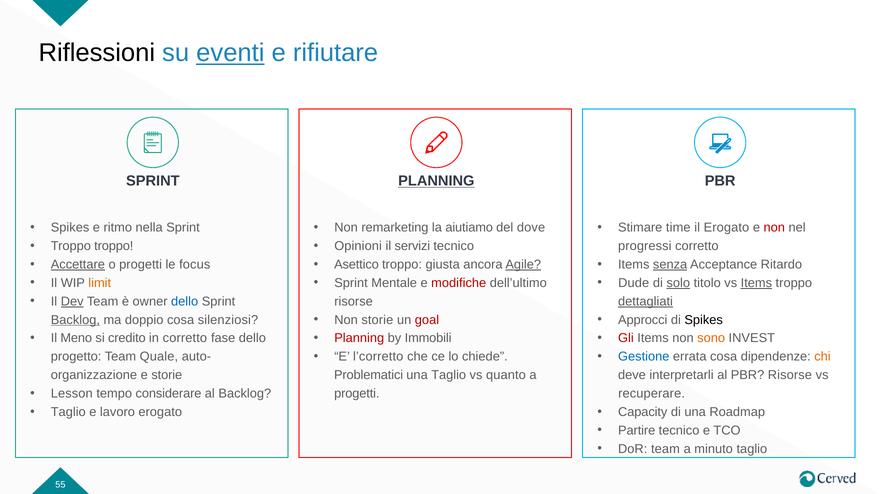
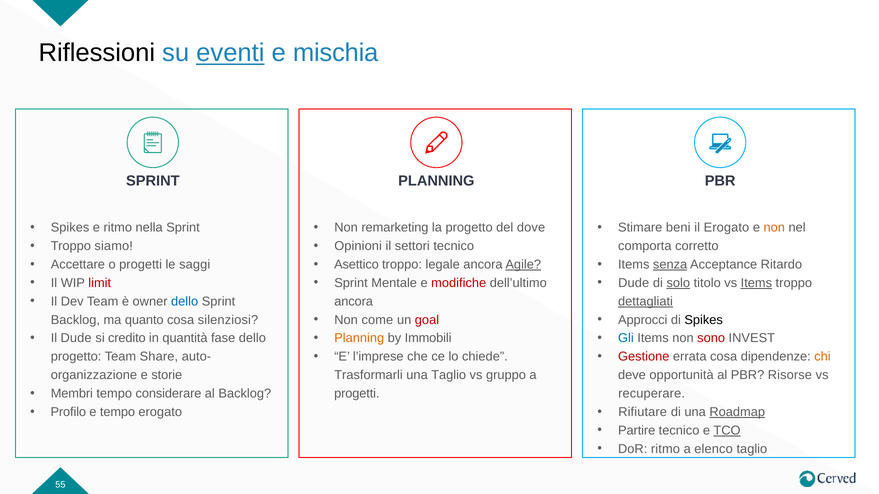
rifiutare: rifiutare -> mischia
PLANNING at (436, 181) underline: present -> none
la aiutiamo: aiutiamo -> progetto
time: time -> beni
non at (774, 228) colour: red -> orange
Troppo troppo: troppo -> siamo
servizi: servizi -> settori
progressi: progressi -> comporta
Accettare underline: present -> none
focus: focus -> saggi
giusta: giusta -> legale
limit colour: orange -> red
Dev underline: present -> none
risorse at (354, 302): risorse -> ancora
Non storie: storie -> come
Backlog at (75, 320) underline: present -> none
doppio: doppio -> quanto
Il Meno: Meno -> Dude
in corretto: corretto -> quantità
Planning at (359, 339) colour: red -> orange
Gli colour: red -> blue
sono colour: orange -> red
l’corretto: l’corretto -> l’imprese
Gestione colour: blue -> red
Quale: Quale -> Share
Problematici: Problematici -> Trasformarli
quanto: quanto -> gruppo
interpretarli: interpretarli -> opportunità
Lesson: Lesson -> Membri
Taglio at (68, 412): Taglio -> Profilo
e lavoro: lavoro -> tempo
Capacity: Capacity -> Rifiutare
Roadmap underline: none -> present
TCO underline: none -> present
DoR team: team -> ritmo
minuto: minuto -> elenco
